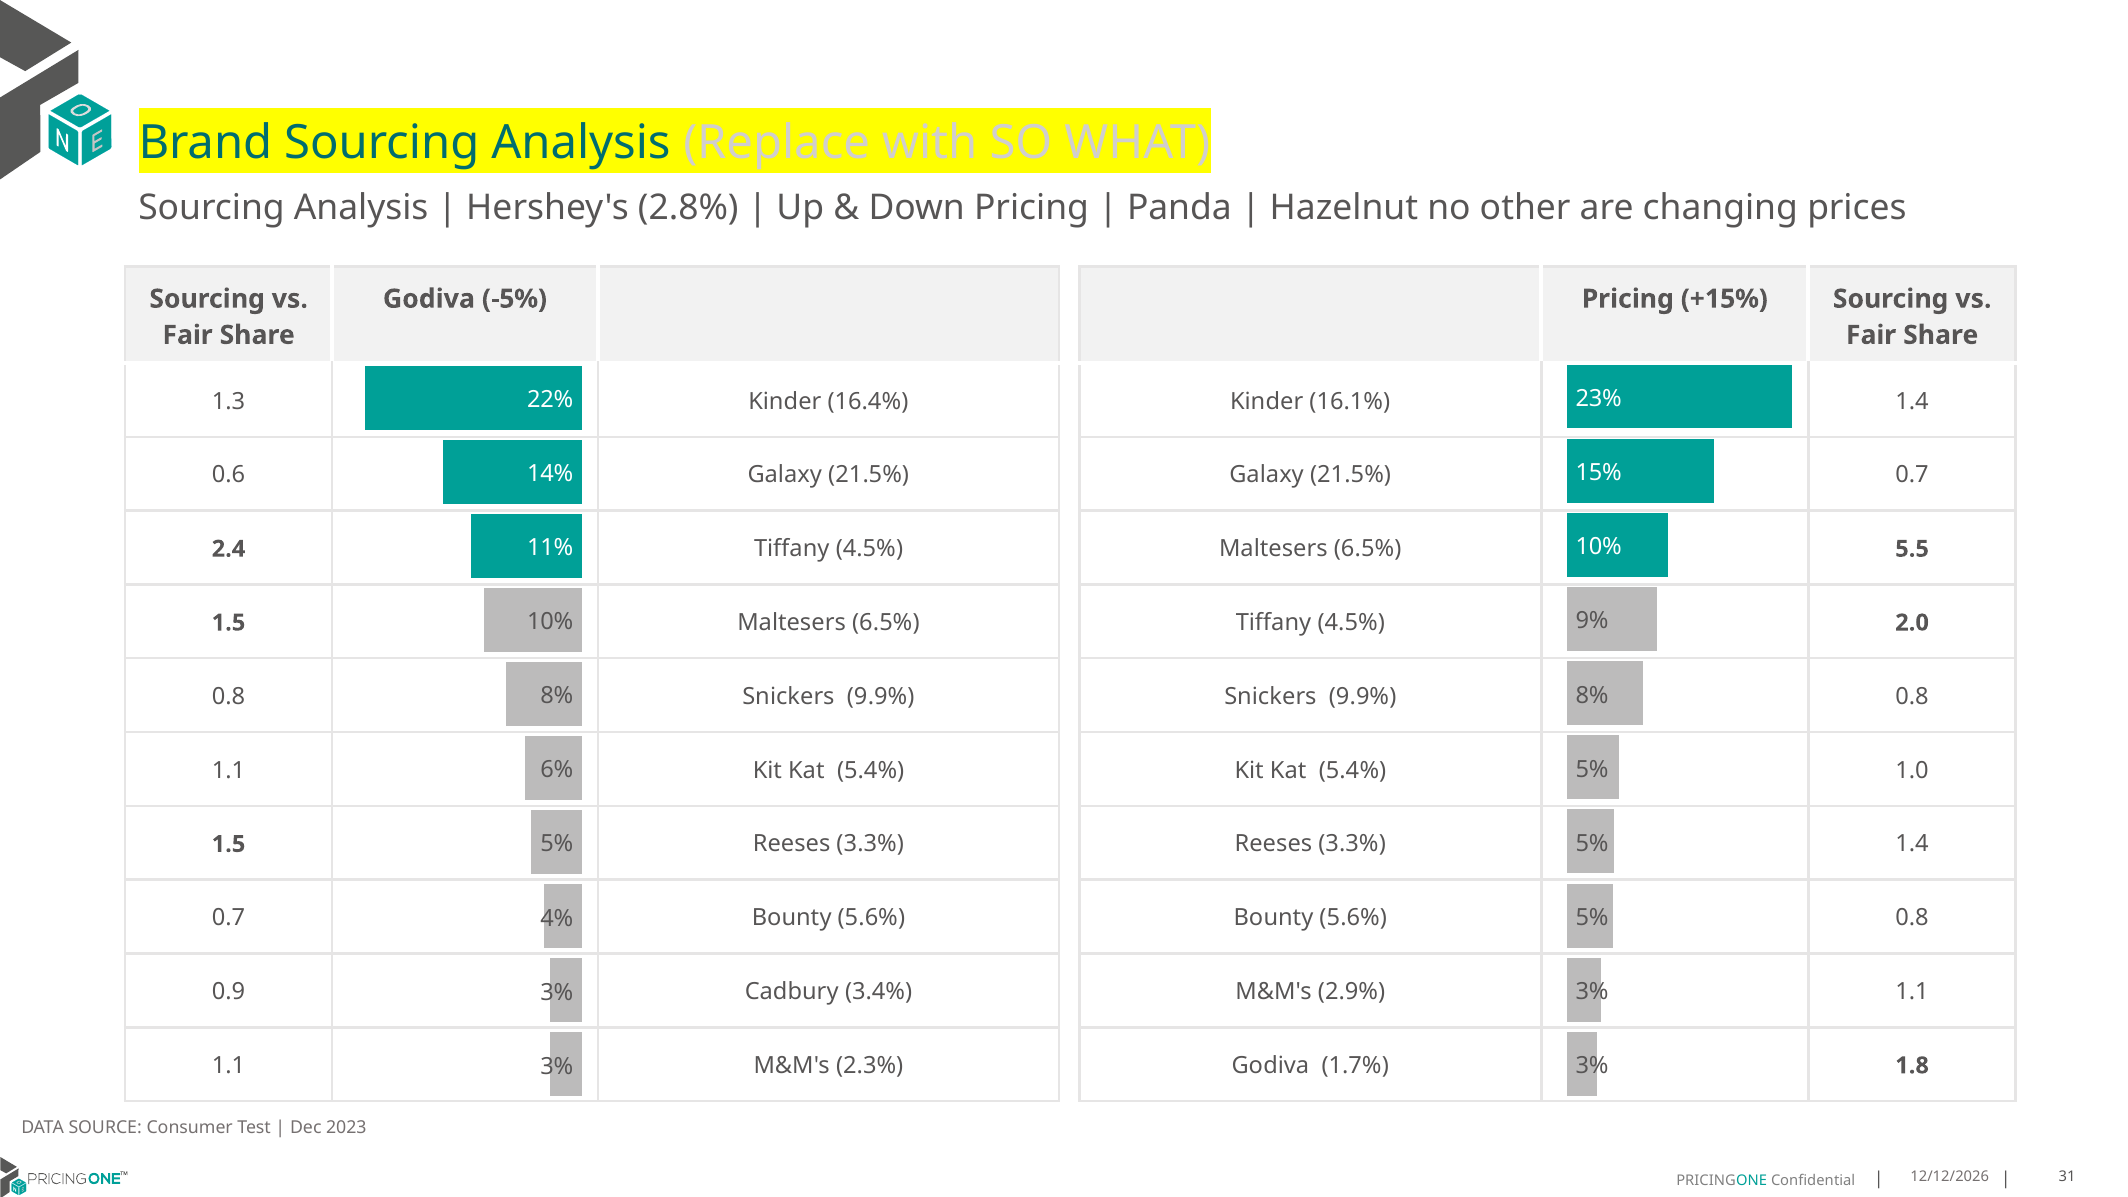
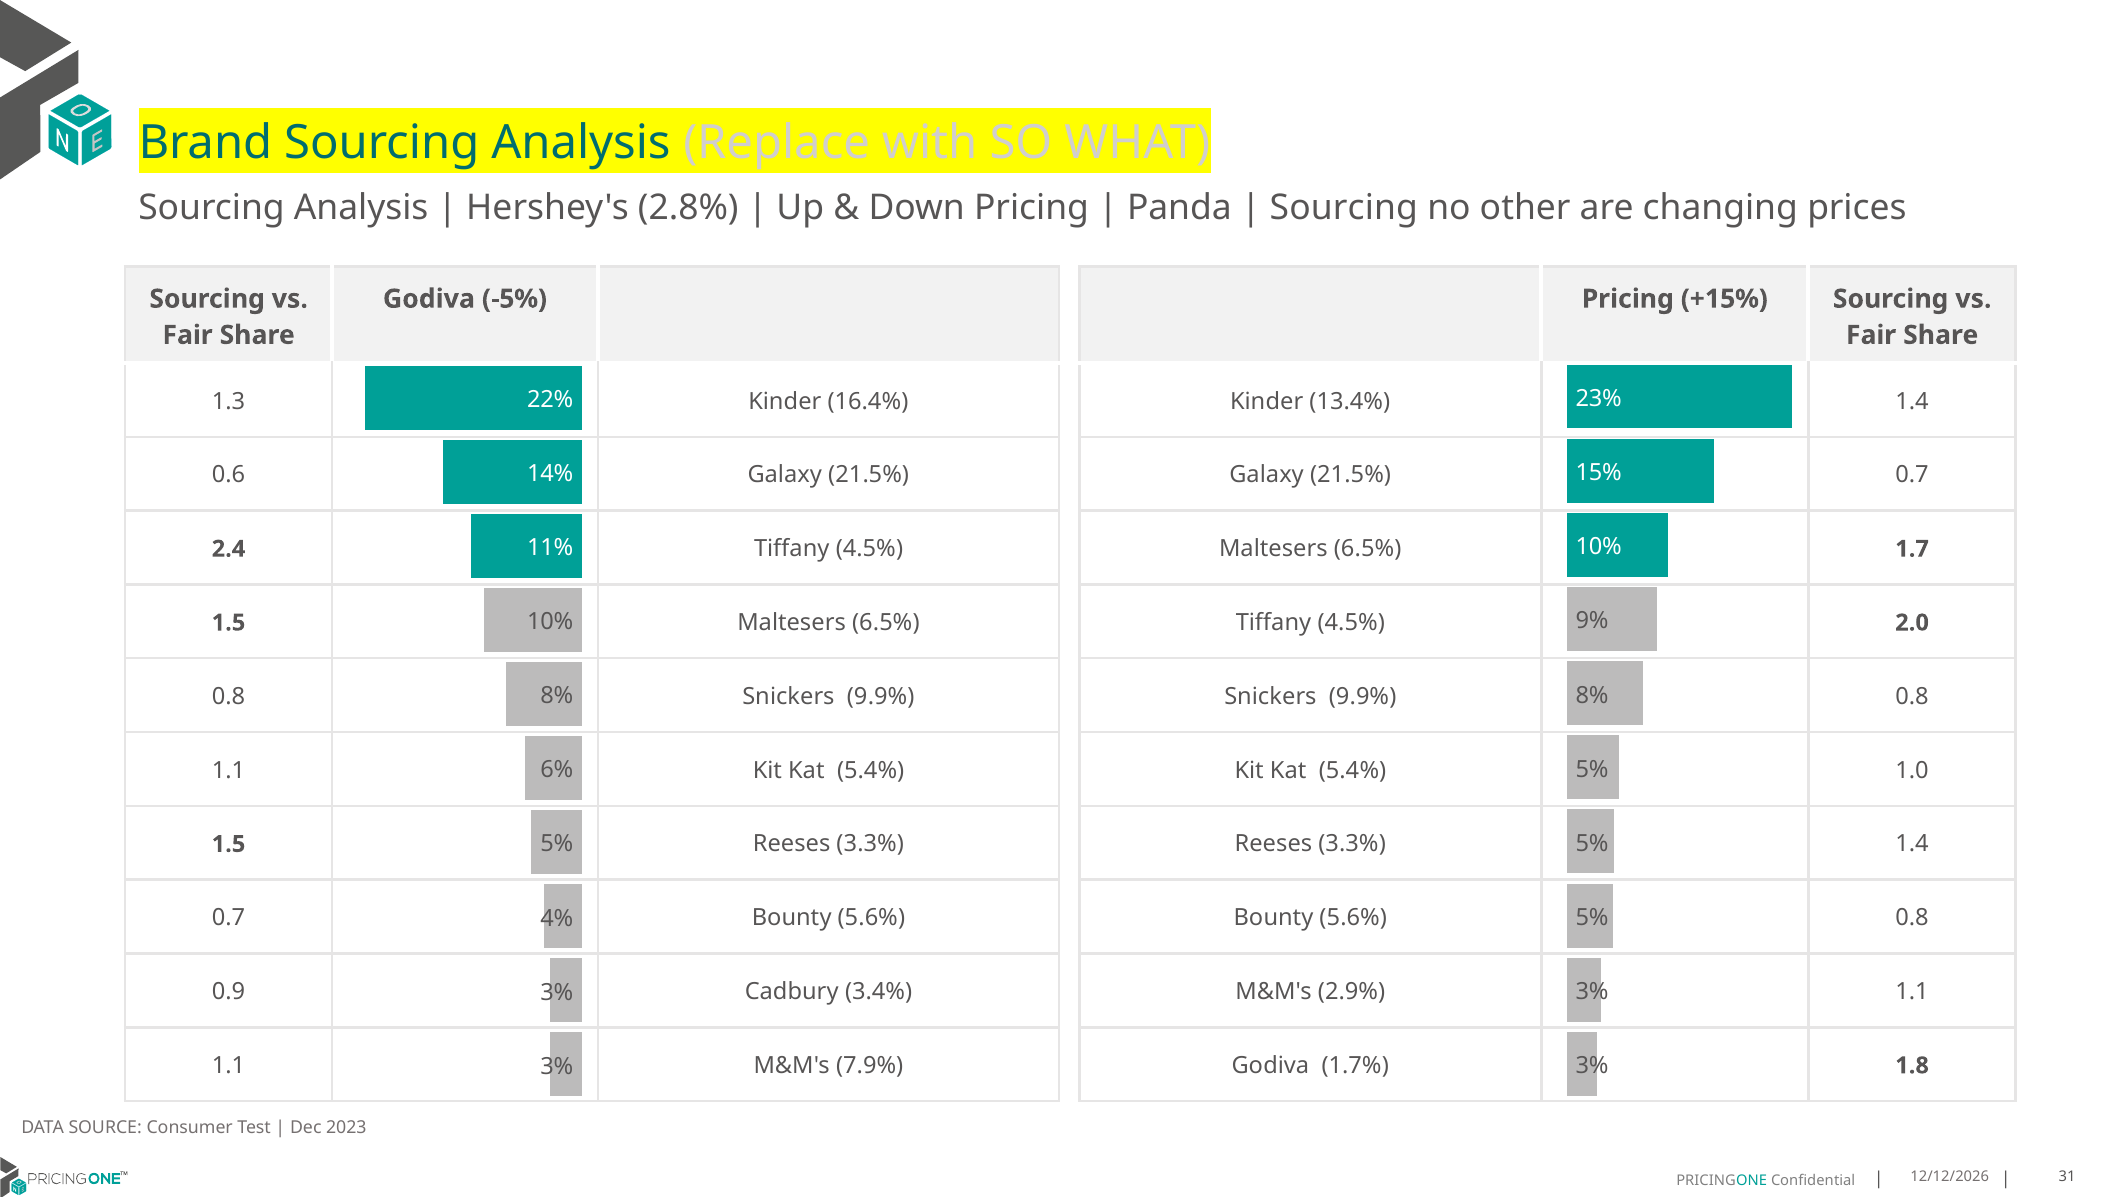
Hazelnut at (1344, 207): Hazelnut -> Sourcing
16.1%: 16.1% -> 13.4%
5.5: 5.5 -> 1.7
2.3%: 2.3% -> 7.9%
